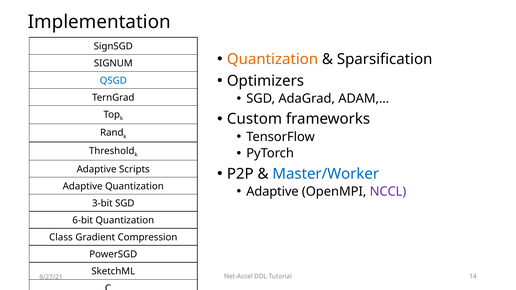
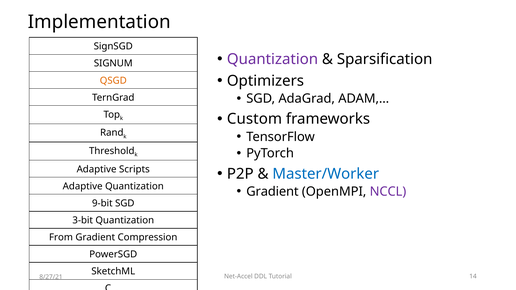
Quantization at (273, 59) colour: orange -> purple
QSGD colour: blue -> orange
Adaptive at (272, 192): Adaptive -> Gradient
3-bit: 3-bit -> 9-bit
6-bit: 6-bit -> 3-bit
Class: Class -> From
